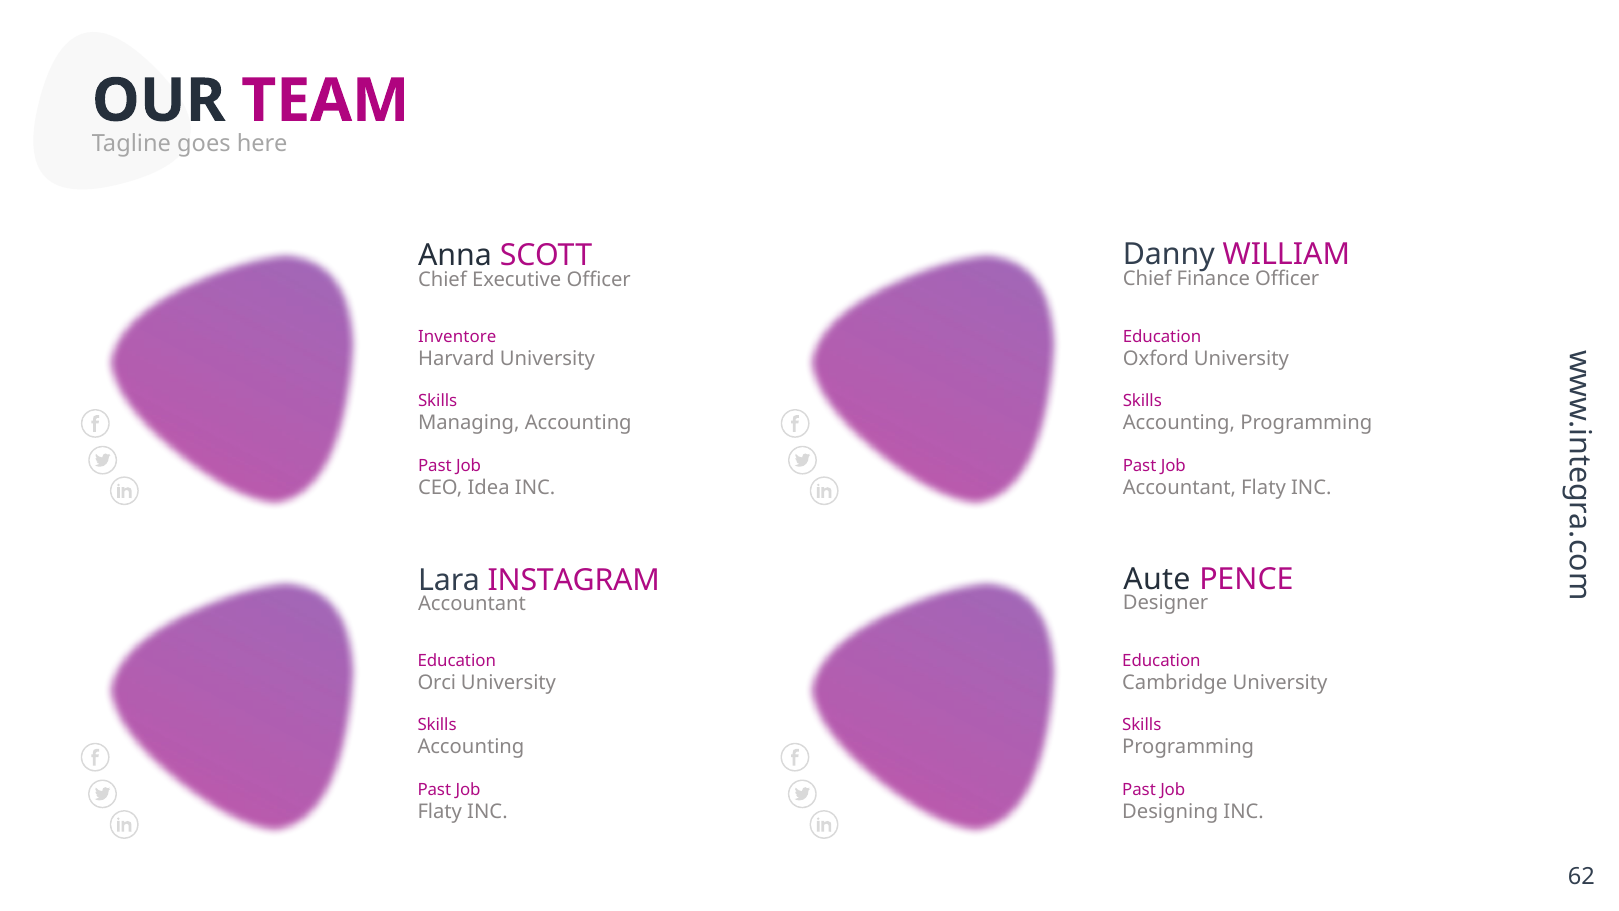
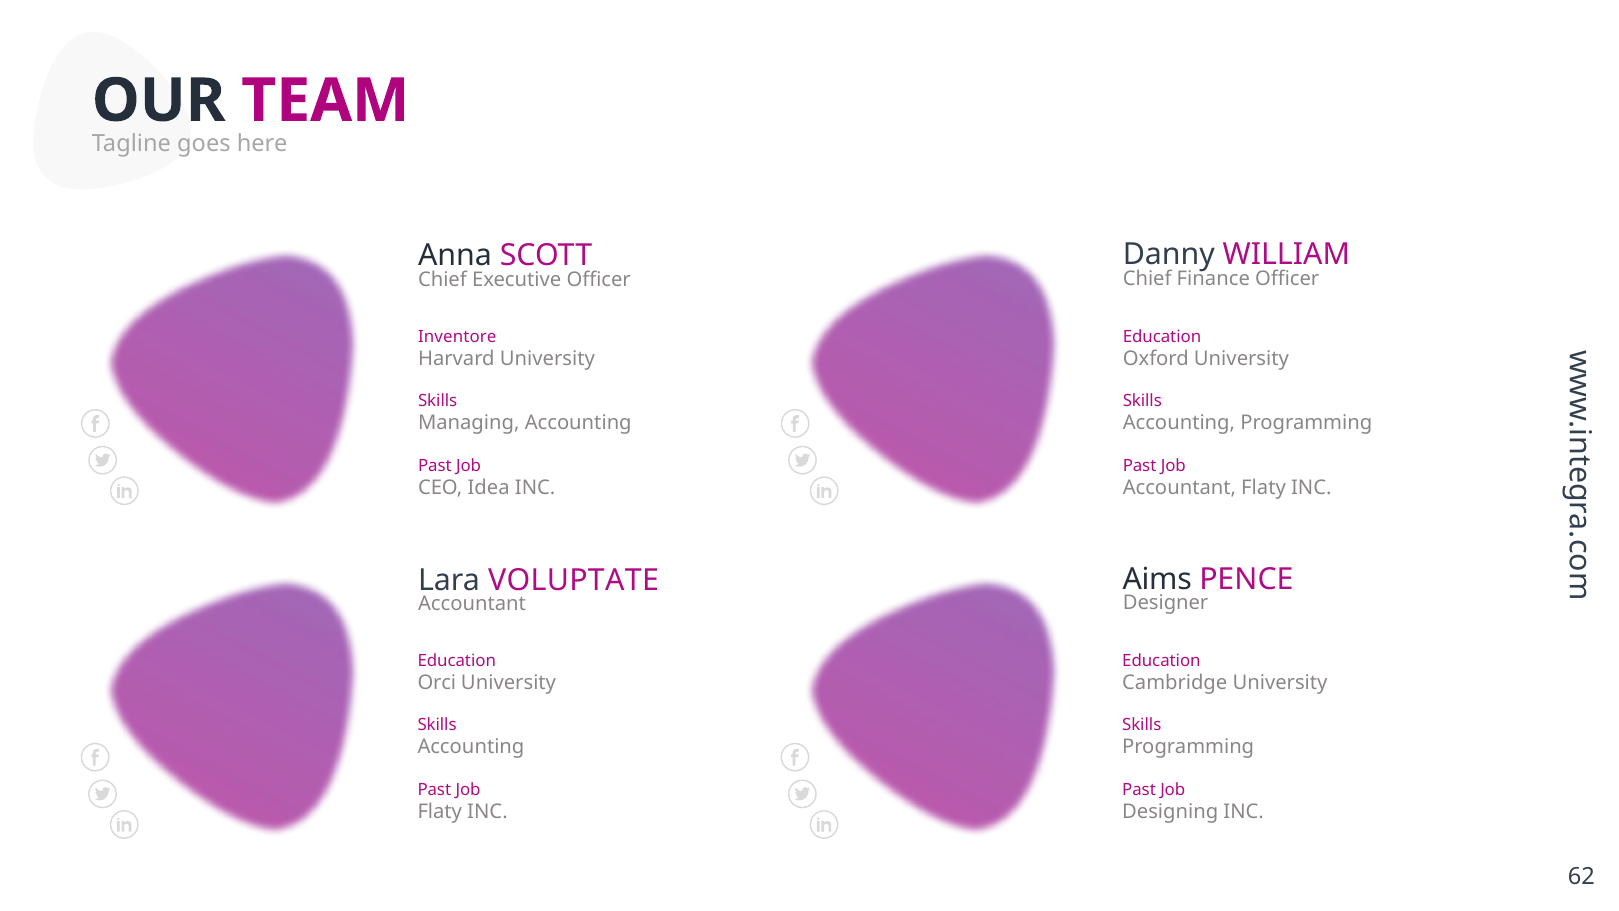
Aute: Aute -> Aims
INSTAGRAM: INSTAGRAM -> VOLUPTATE
